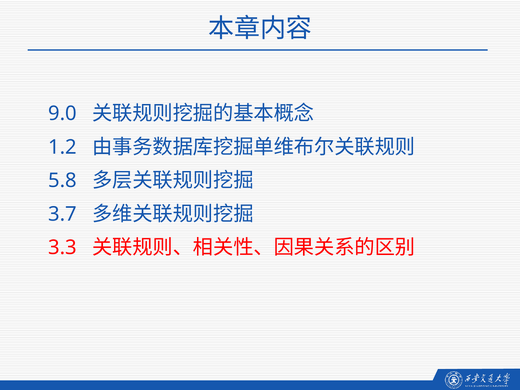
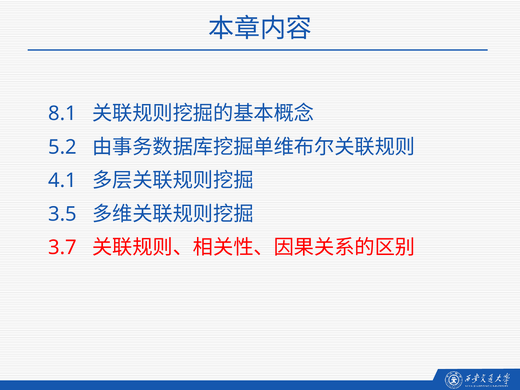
9.0: 9.0 -> 8.1
1.2: 1.2 -> 5.2
5.8: 5.8 -> 4.1
3.7: 3.7 -> 3.5
3.3: 3.3 -> 3.7
